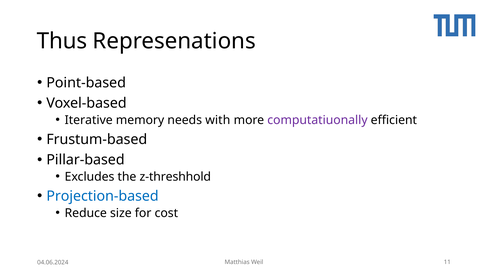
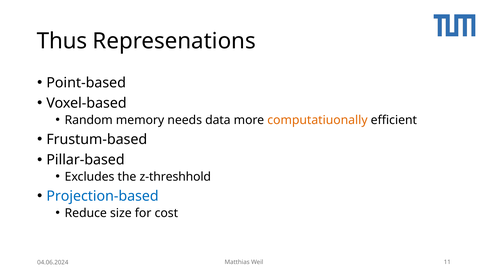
Iterative: Iterative -> Random
with: with -> data
computatiuonally colour: purple -> orange
